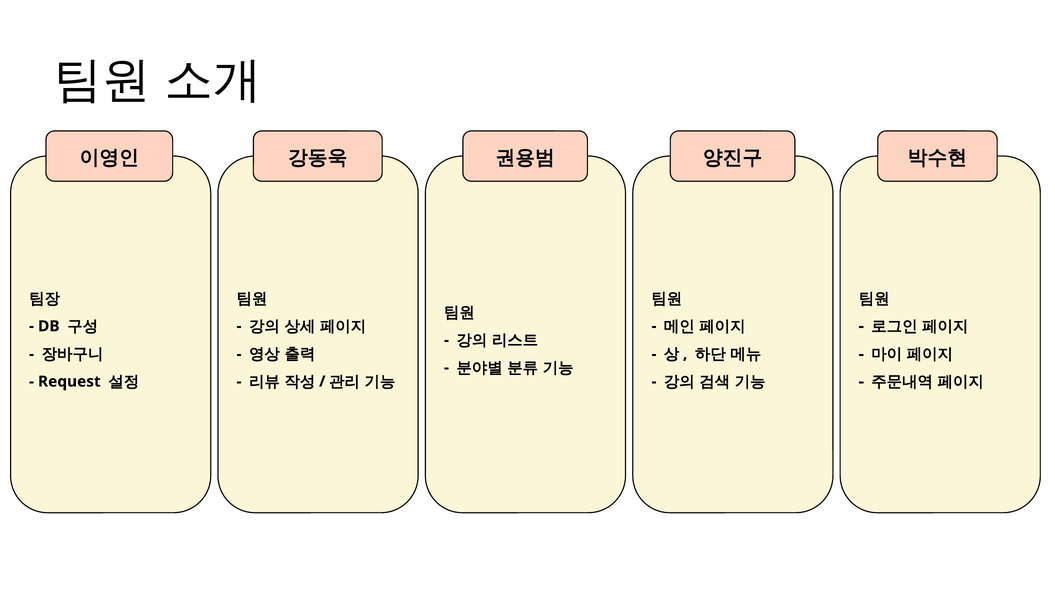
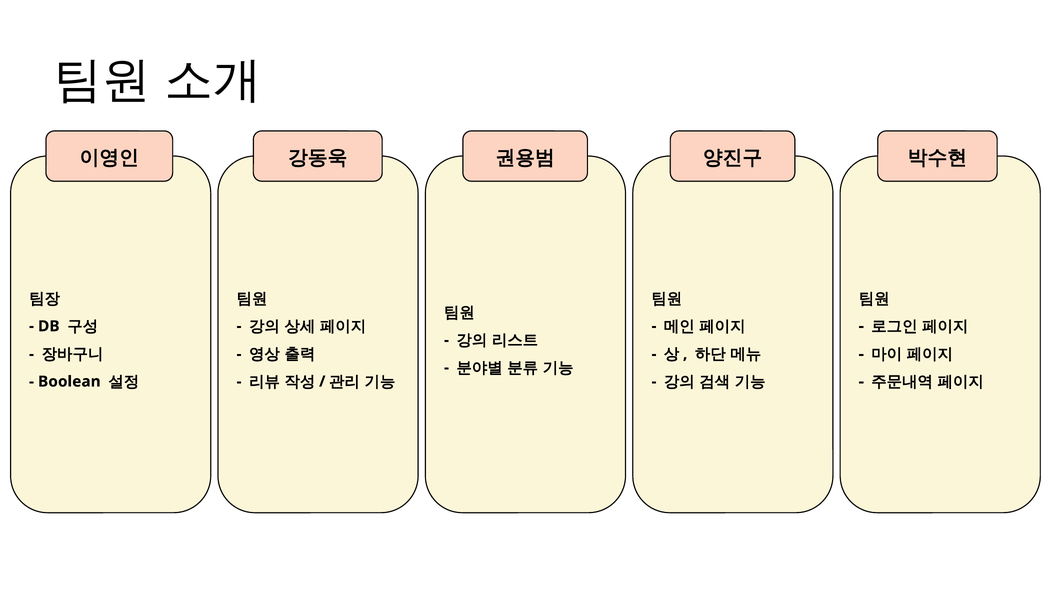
Request: Request -> Boolean
